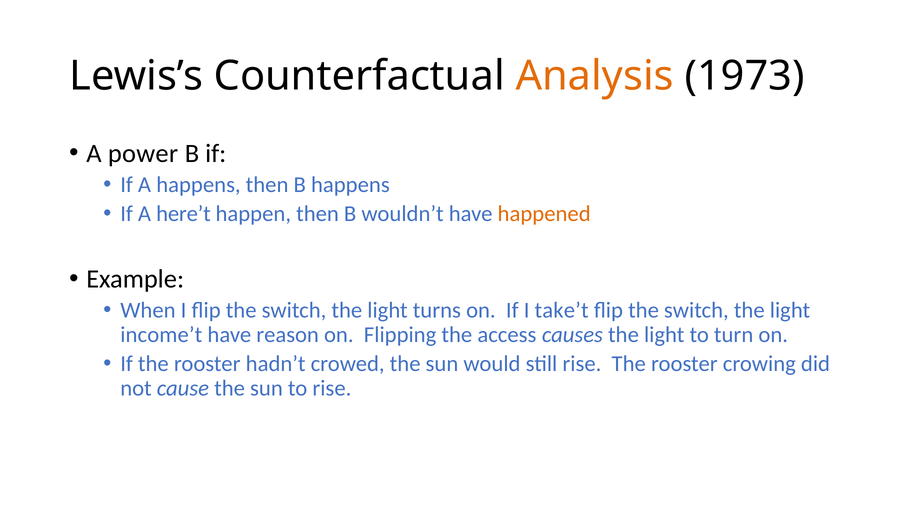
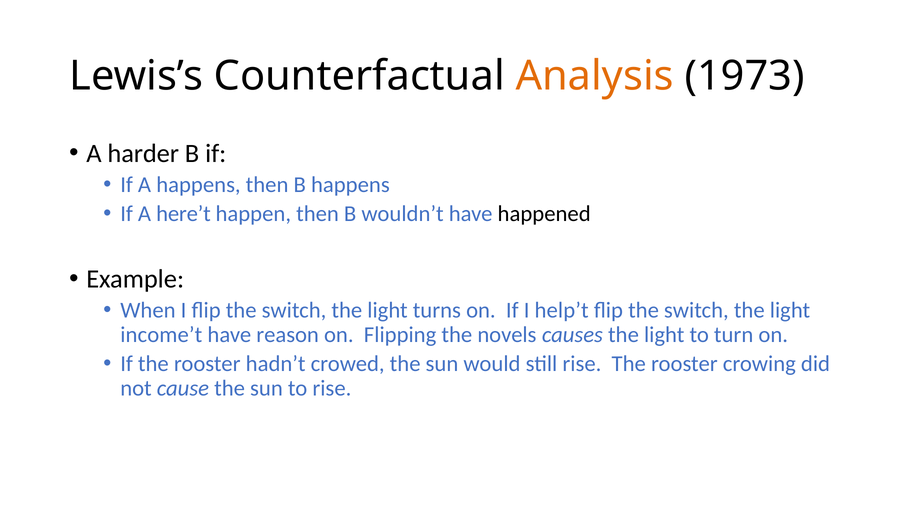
power: power -> harder
happened colour: orange -> black
take’t: take’t -> help’t
access: access -> novels
